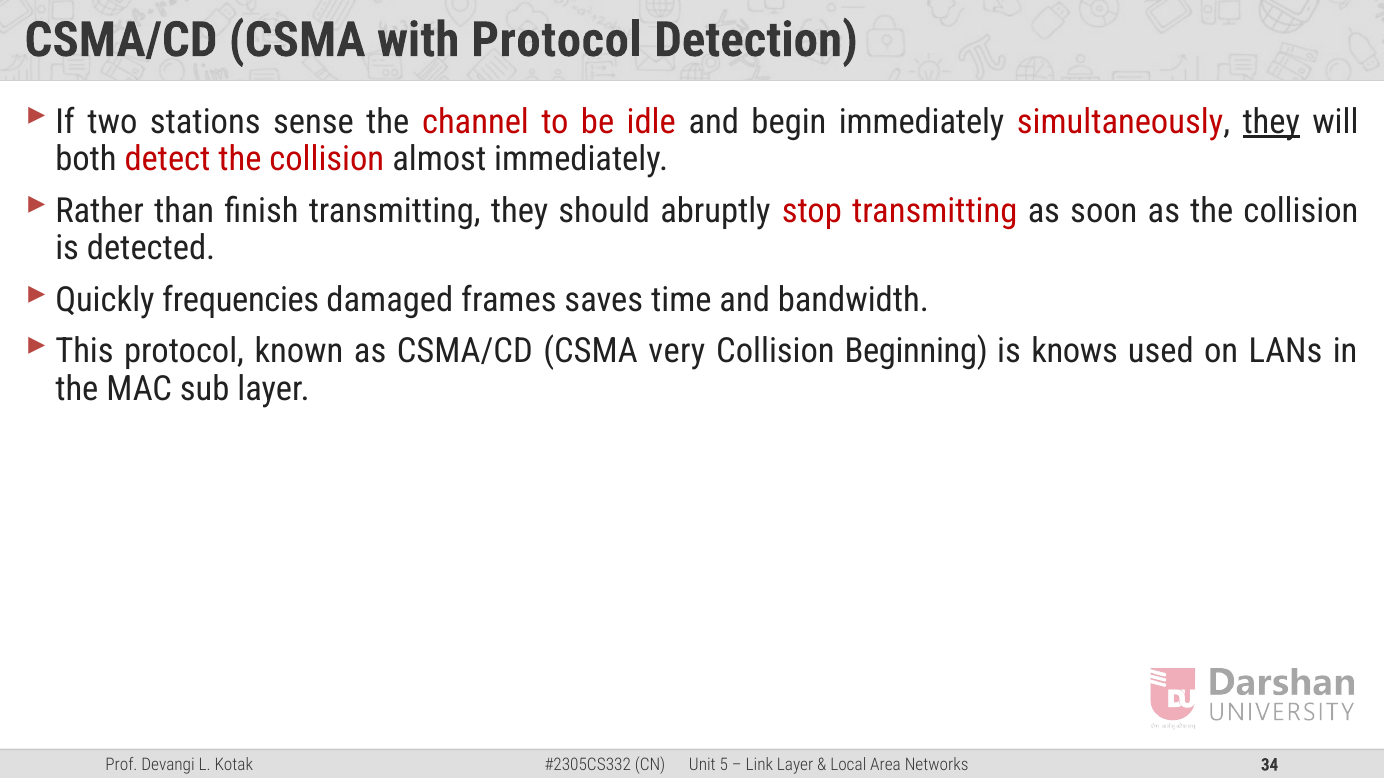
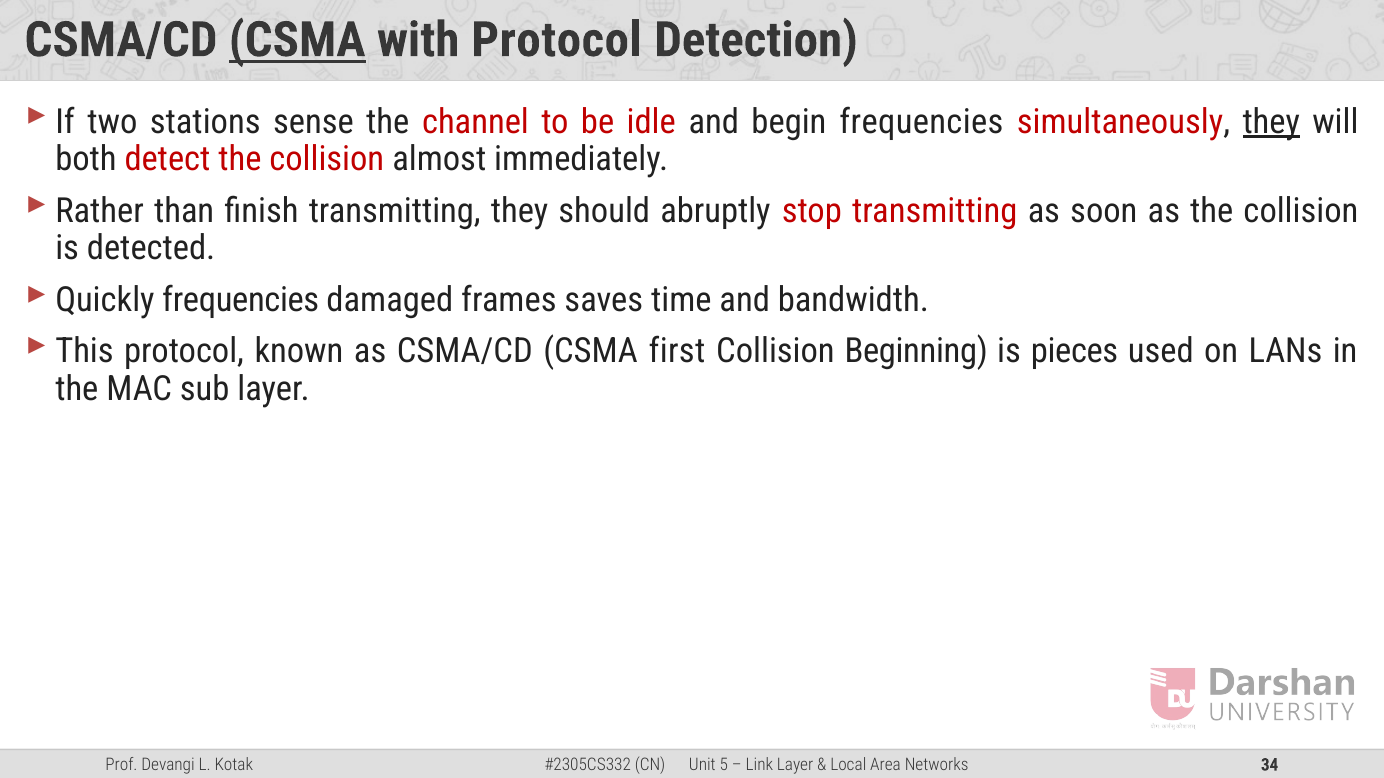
CSMA at (297, 40) underline: none -> present
begin immediately: immediately -> frequencies
very: very -> first
knows: knows -> pieces
